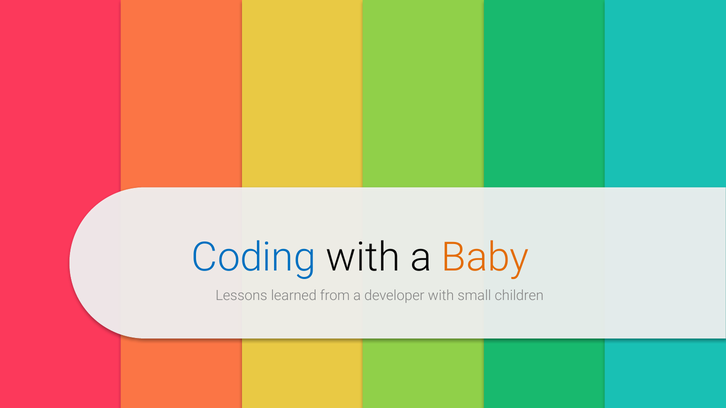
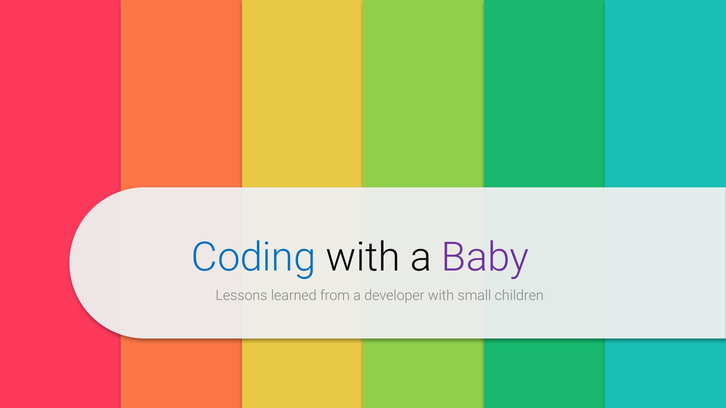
Baby at (485, 258) colour: orange -> purple
